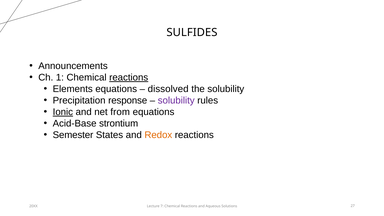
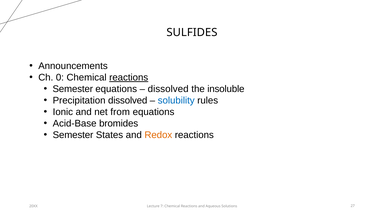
1: 1 -> 0
Elements at (73, 89): Elements -> Semester
the solubility: solubility -> insoluble
Precipitation response: response -> dissolved
solubility at (176, 101) colour: purple -> blue
Ionic underline: present -> none
strontium: strontium -> bromides
